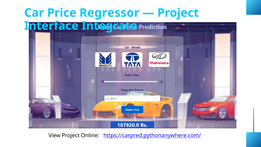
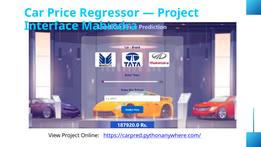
Integrate: Integrate -> Mahindra
